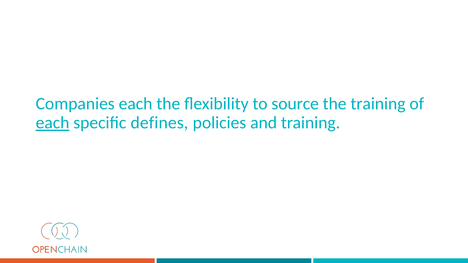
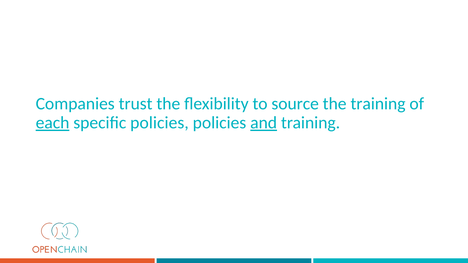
Companies each: each -> trust
specific defines: defines -> policies
and underline: none -> present
